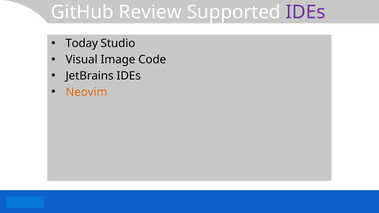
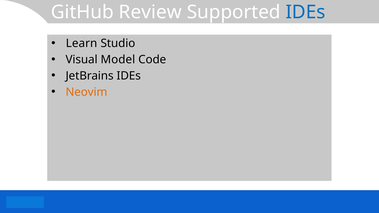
IDEs at (305, 12) colour: purple -> blue
Today: Today -> Learn
Image: Image -> Model
